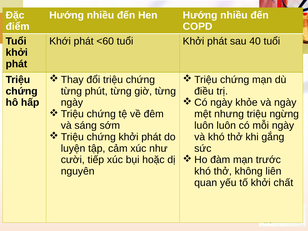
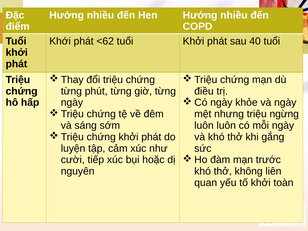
<60: <60 -> <62
chất: chất -> toàn
